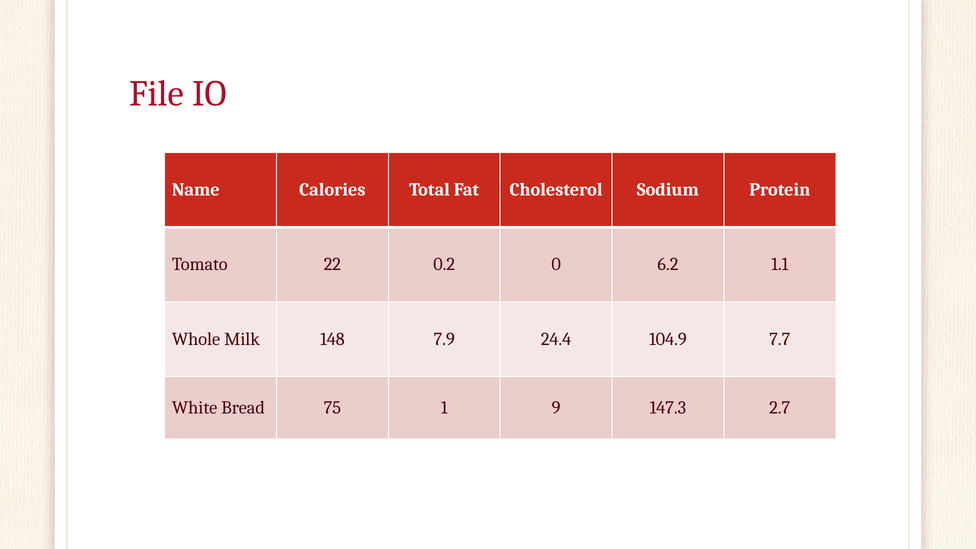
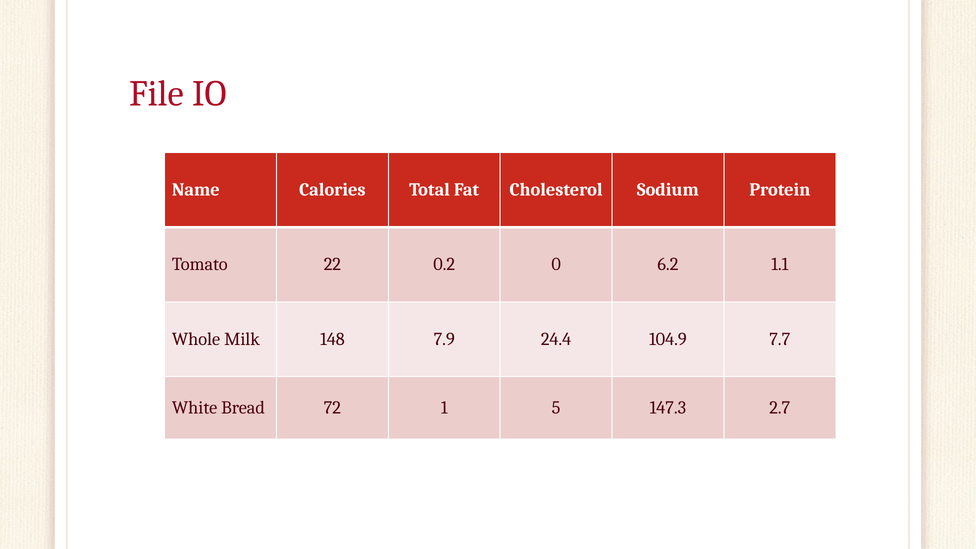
75: 75 -> 72
9: 9 -> 5
